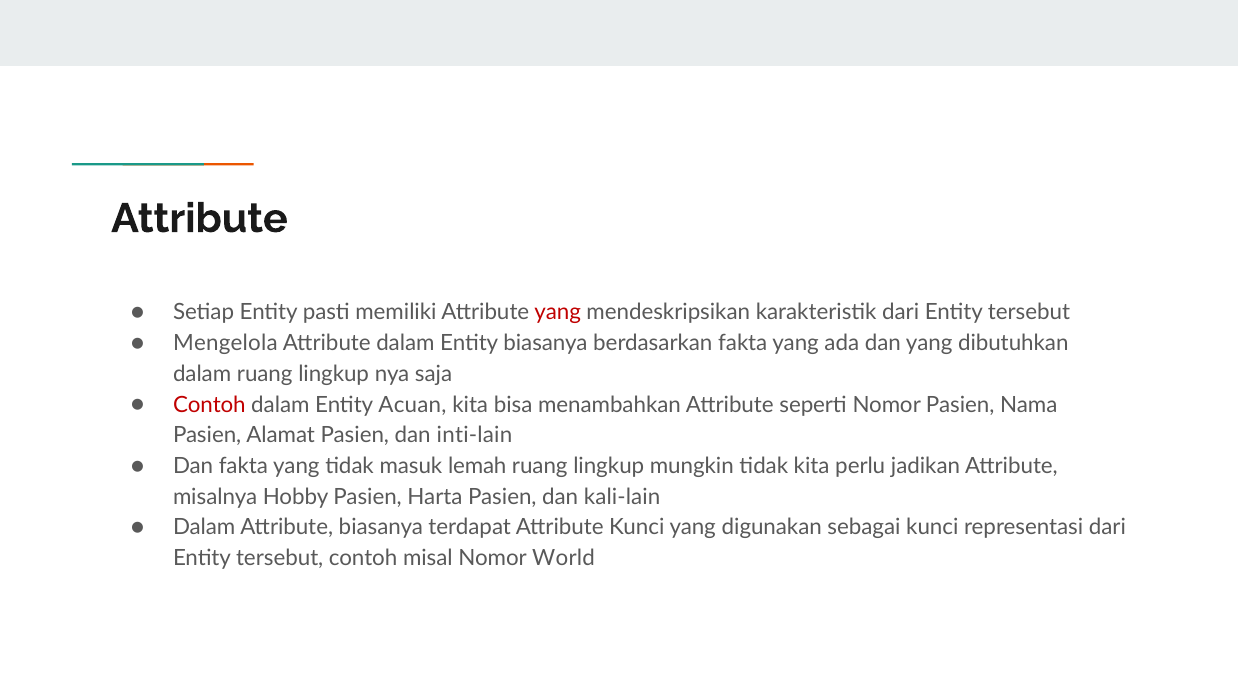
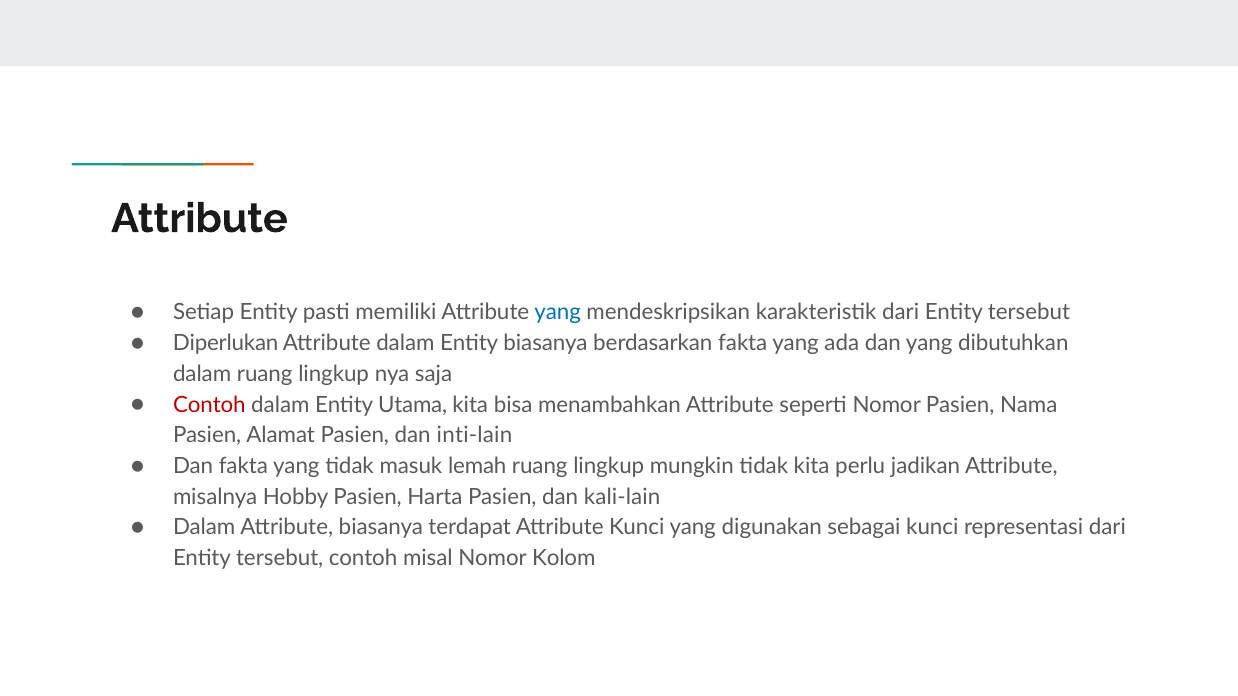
yang at (558, 313) colour: red -> blue
Mengelola: Mengelola -> Diperlukan
Acuan: Acuan -> Utama
World: World -> Kolom
